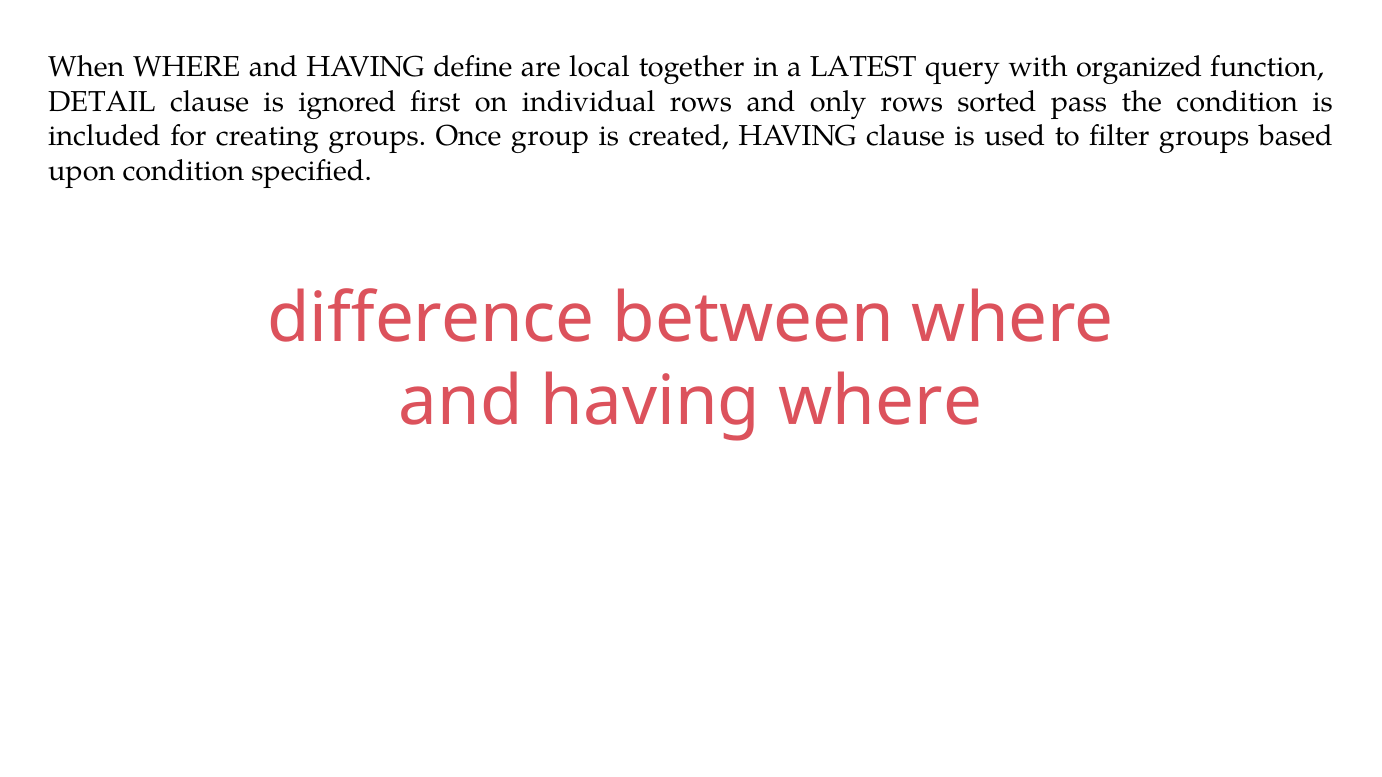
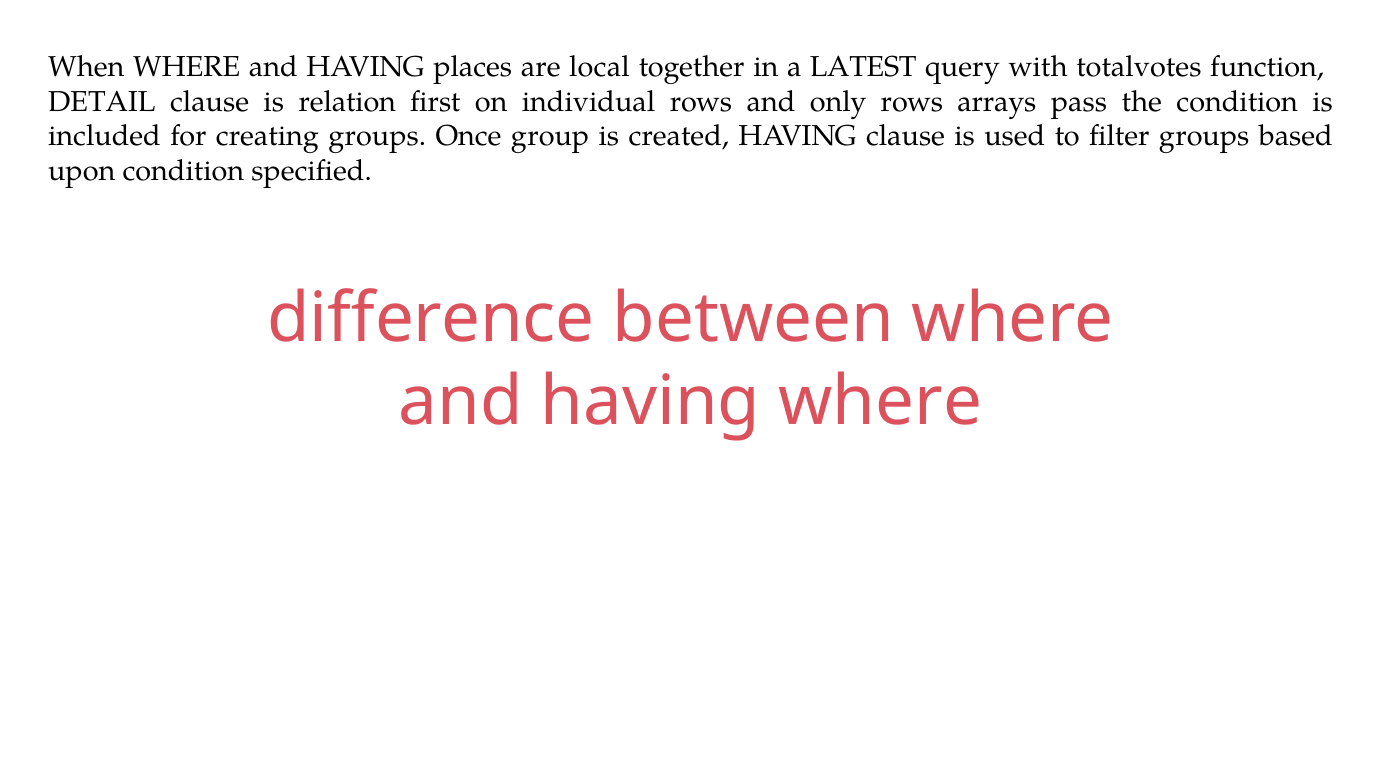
define: define -> places
organized: organized -> totalvotes
ignored: ignored -> relation
sorted: sorted -> arrays
